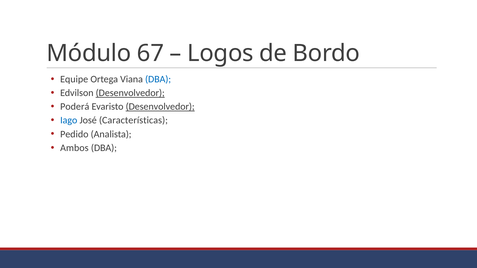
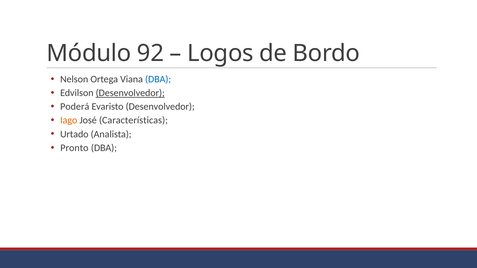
67: 67 -> 92
Equipe: Equipe -> Nelson
Desenvolvedor at (160, 107) underline: present -> none
Iago colour: blue -> orange
Pedido: Pedido -> Urtado
Ambos: Ambos -> Pronto
